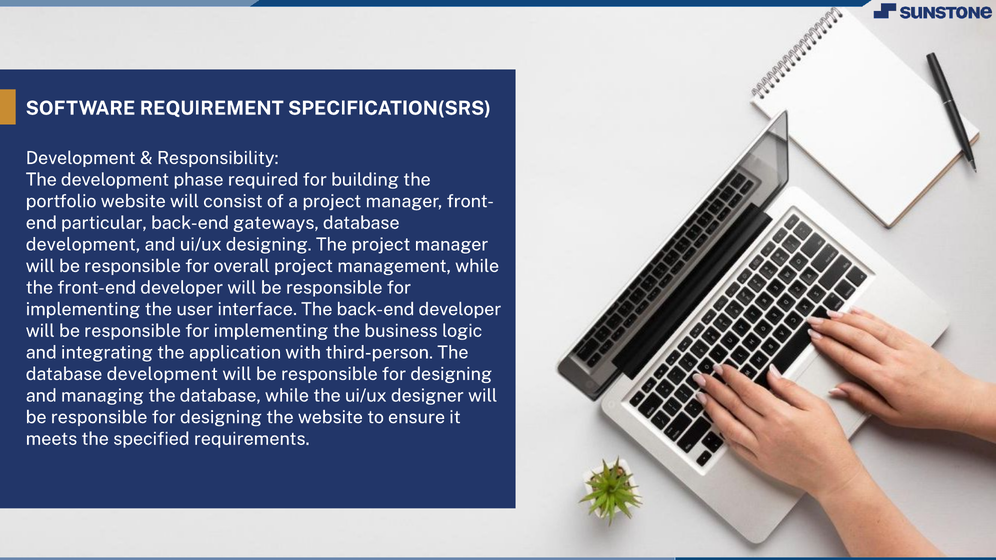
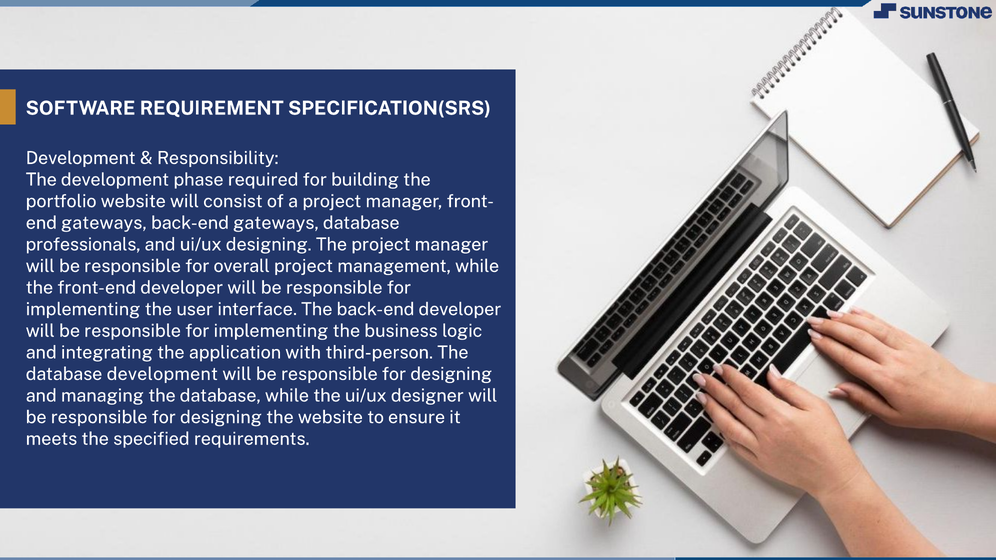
particular at (104, 223): particular -> gateways
development at (83, 245): development -> professionals
